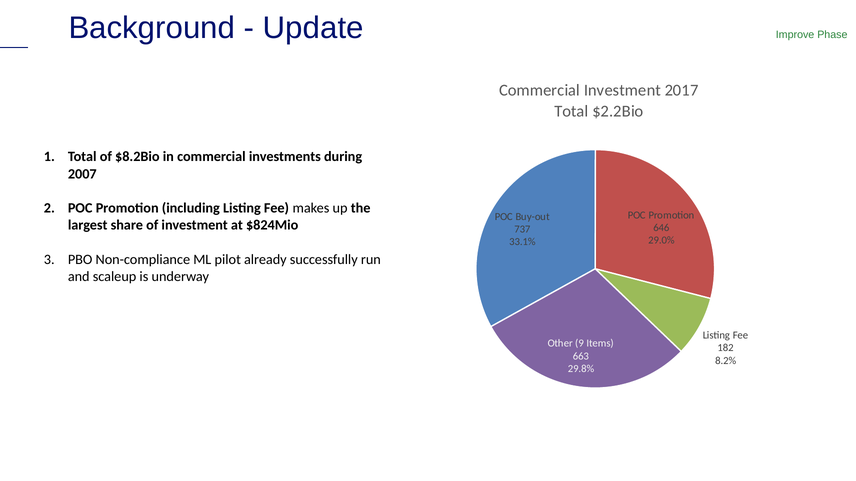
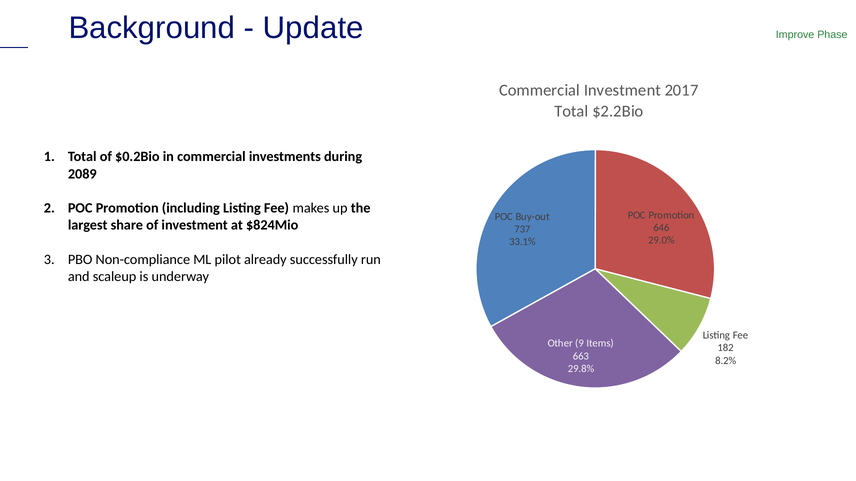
$8.2Bio: $8.2Bio -> $0.2Bio
2007: 2007 -> 2089
